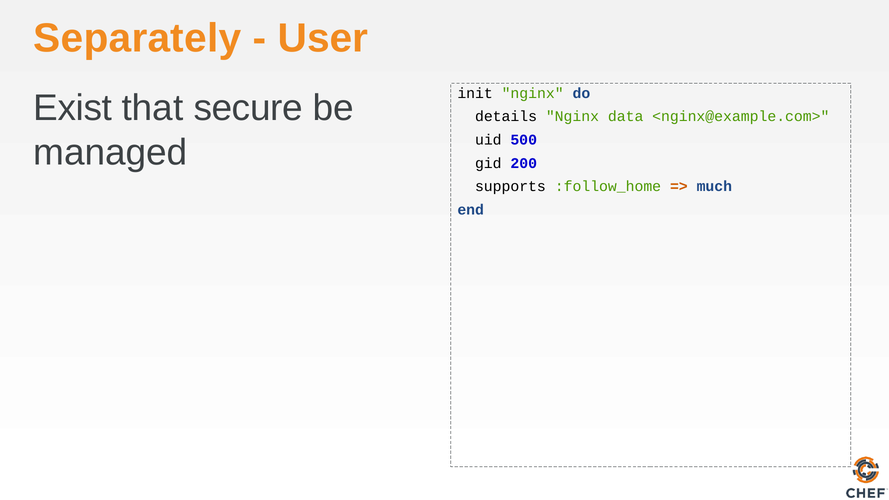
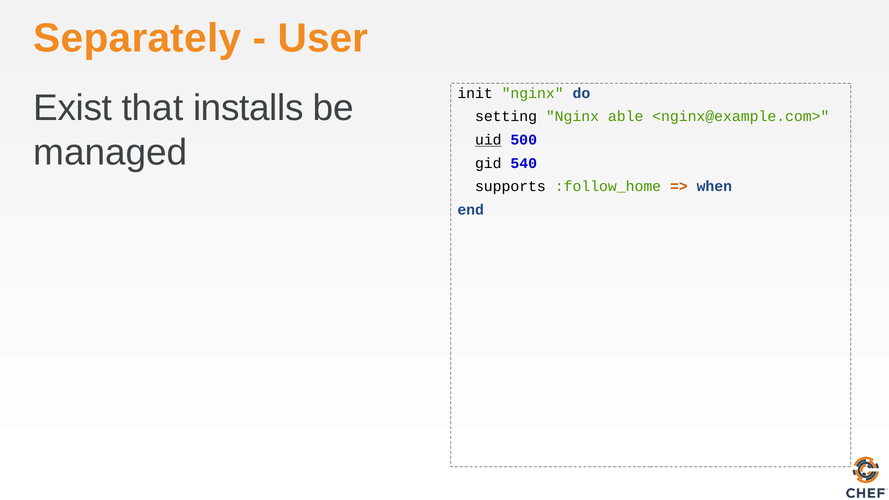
secure: secure -> installs
details: details -> setting
data: data -> able
uid underline: none -> present
200: 200 -> 540
much: much -> when
